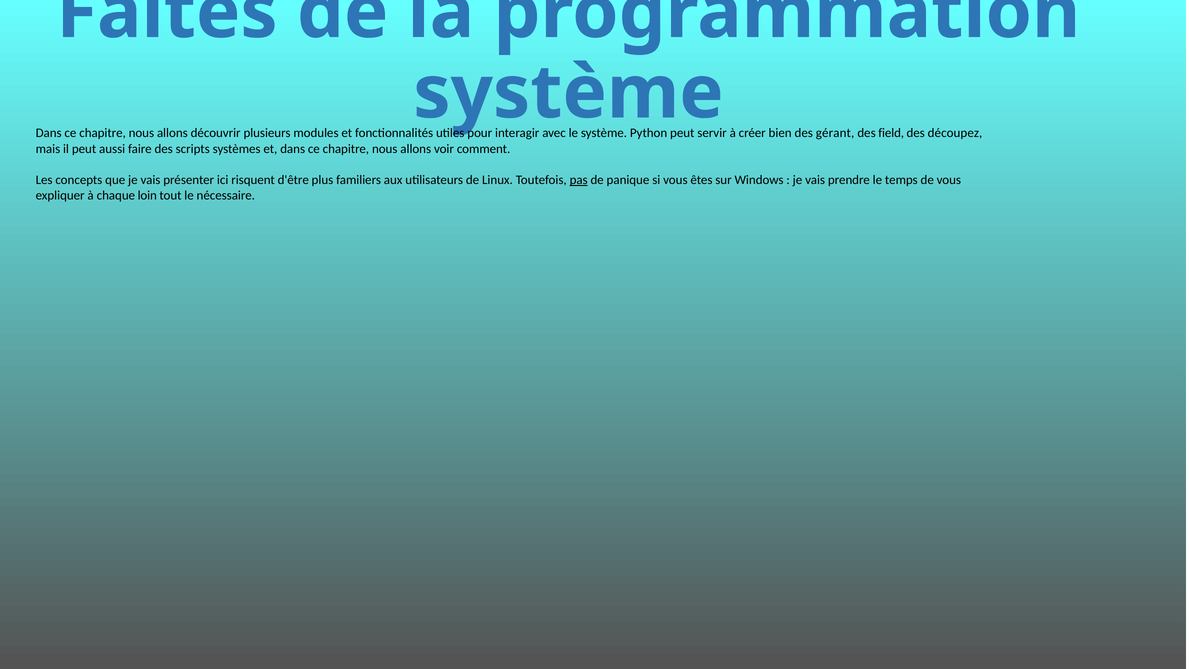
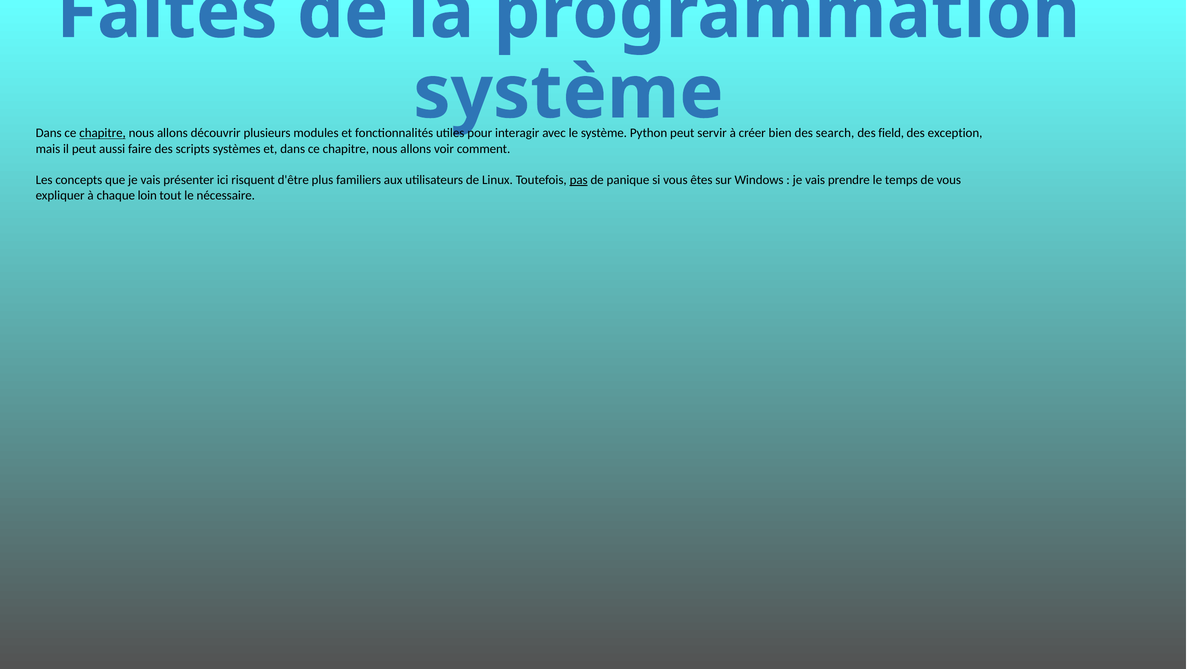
chapitre at (103, 133) underline: none -> present
gérant: gérant -> search
découpez: découpez -> exception
